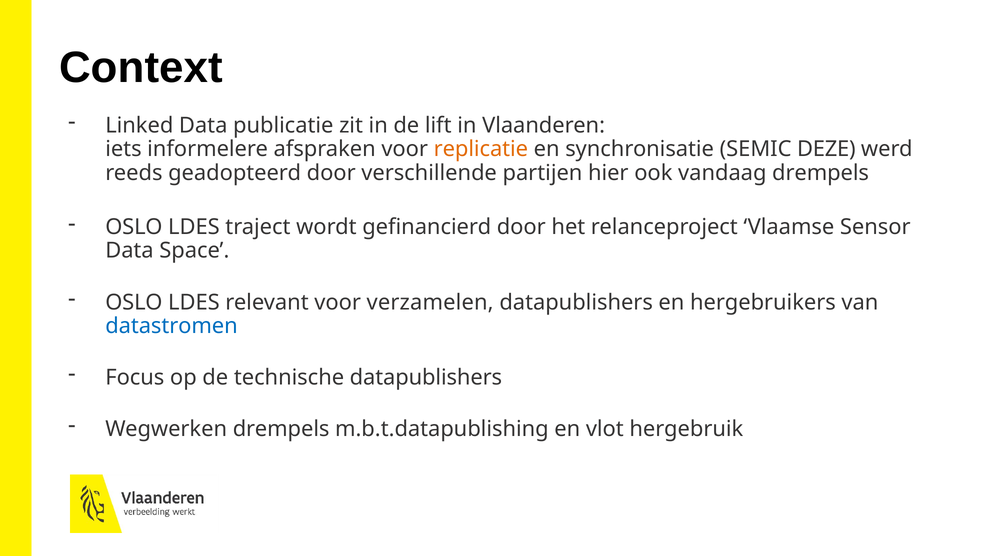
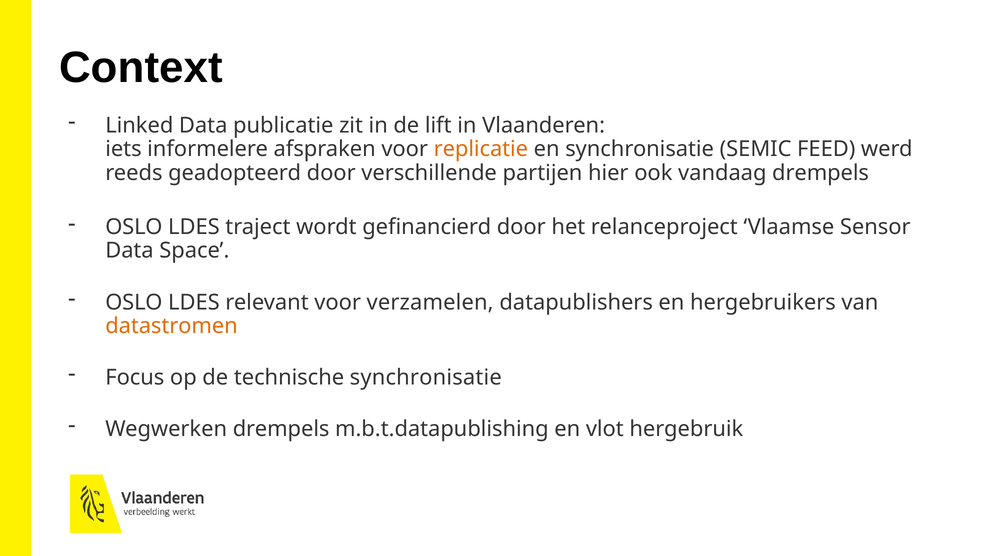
DEZE: DEZE -> FEED
datastromen colour: blue -> orange
technische datapublishers: datapublishers -> synchronisatie
